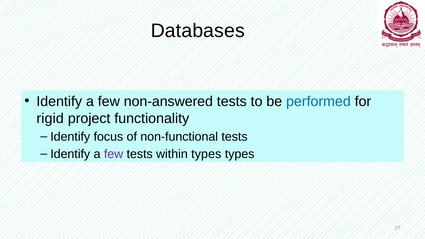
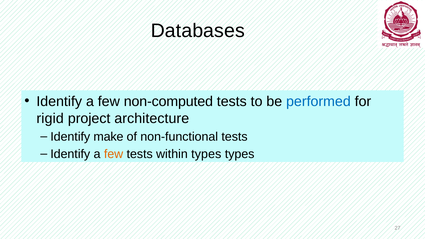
non-answered: non-answered -> non-computed
functionality: functionality -> architecture
focus: focus -> make
few at (114, 154) colour: purple -> orange
